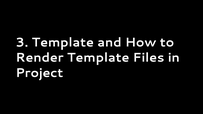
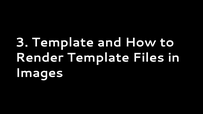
Project: Project -> Images
